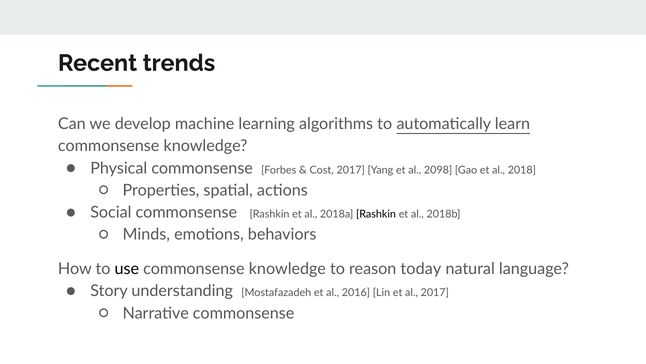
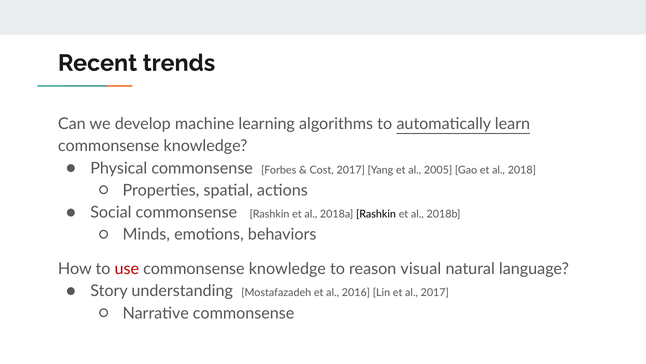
2098: 2098 -> 2005
use colour: black -> red
today: today -> visual
